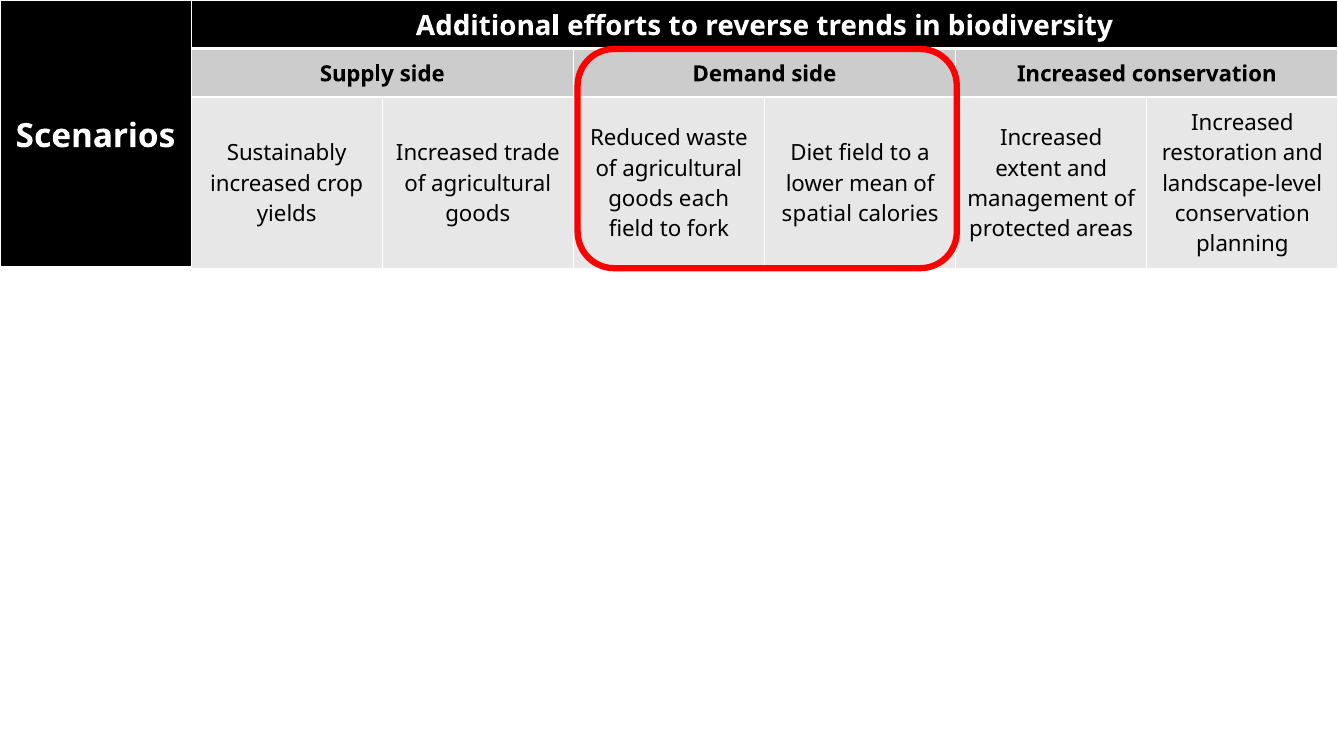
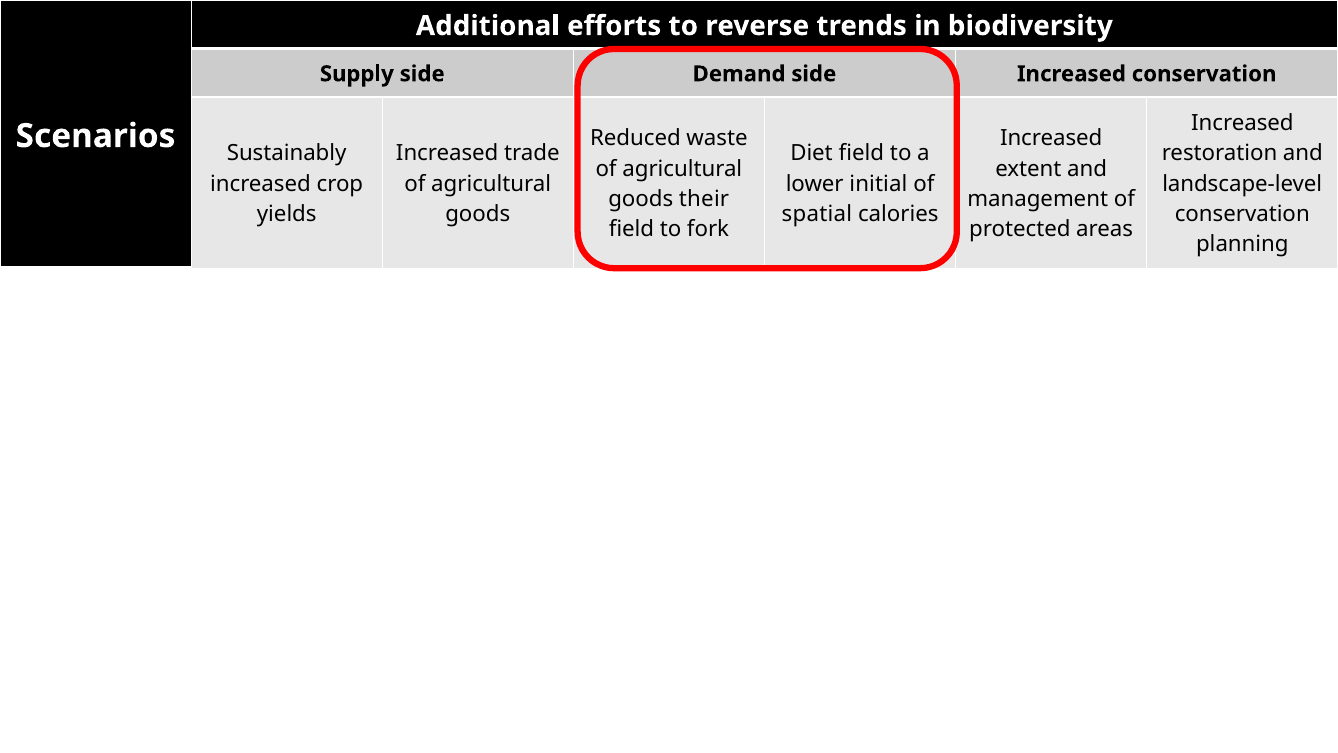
mean: mean -> initial
each: each -> their
